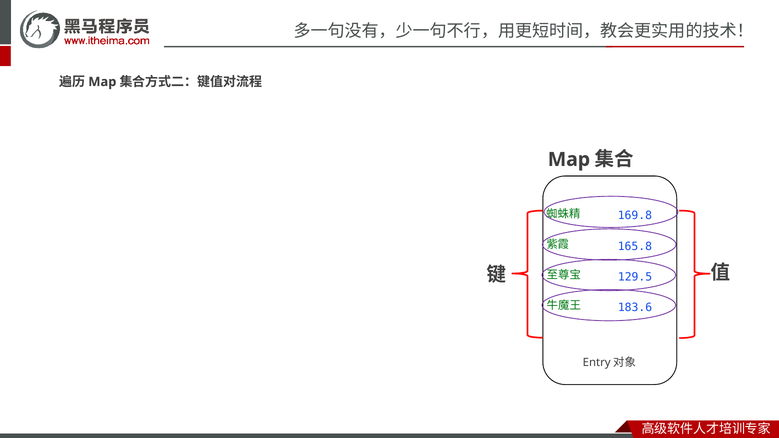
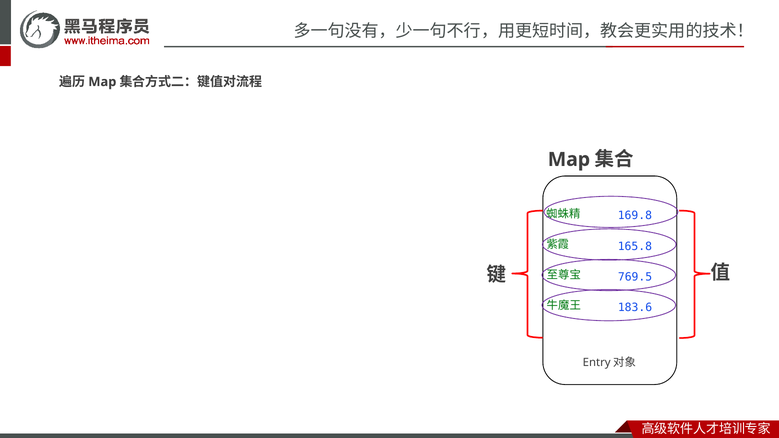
129.5: 129.5 -> 769.5
